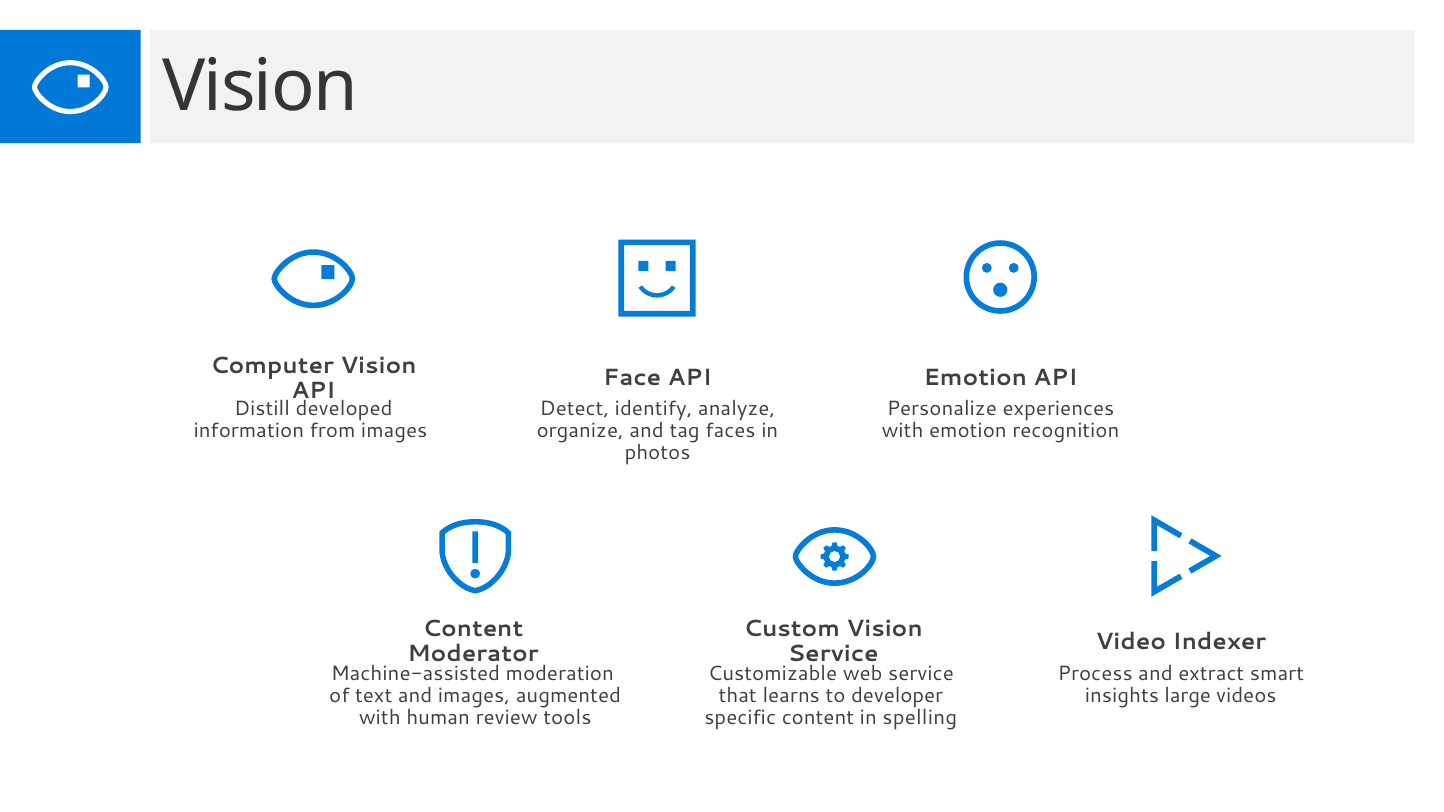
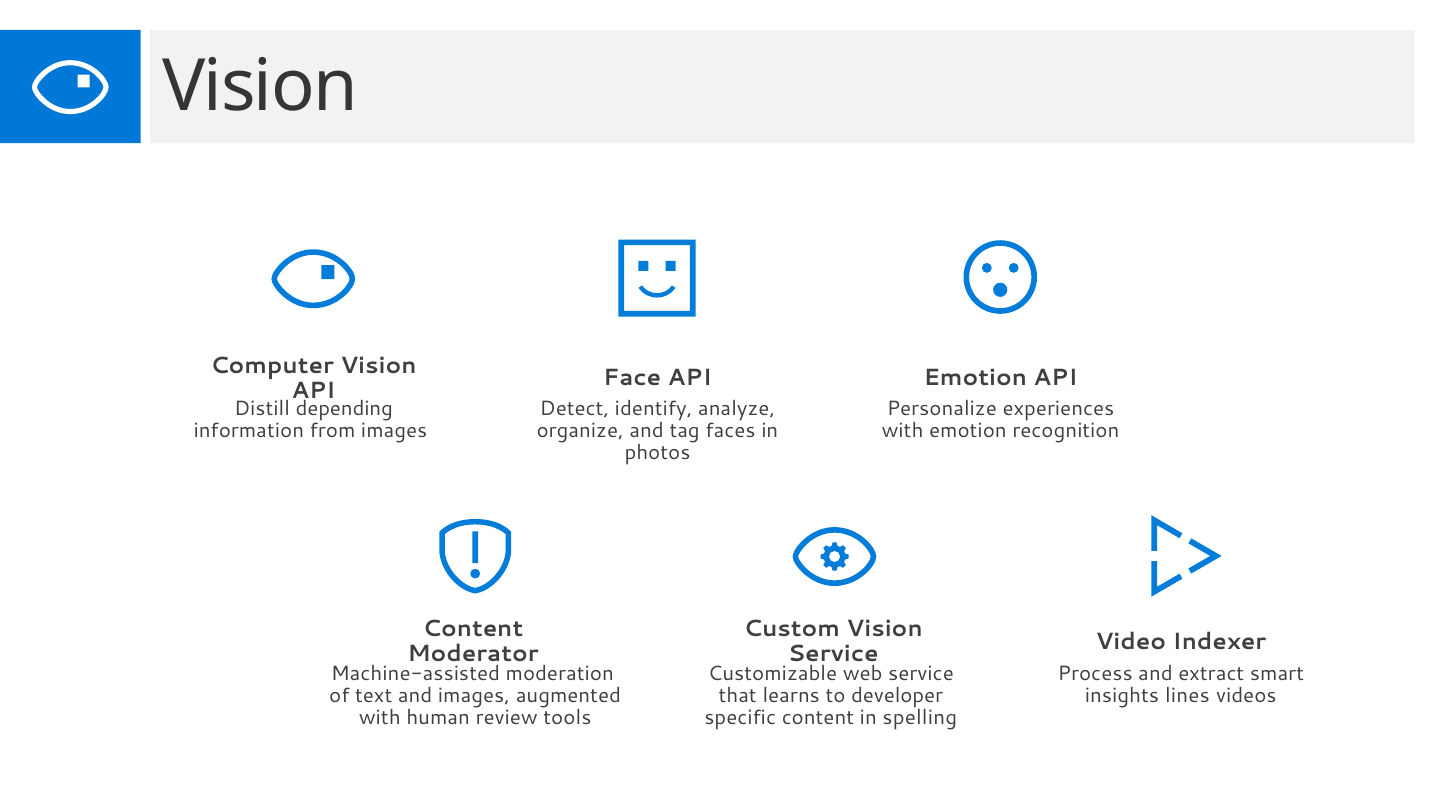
developed: developed -> depending
large: large -> lines
